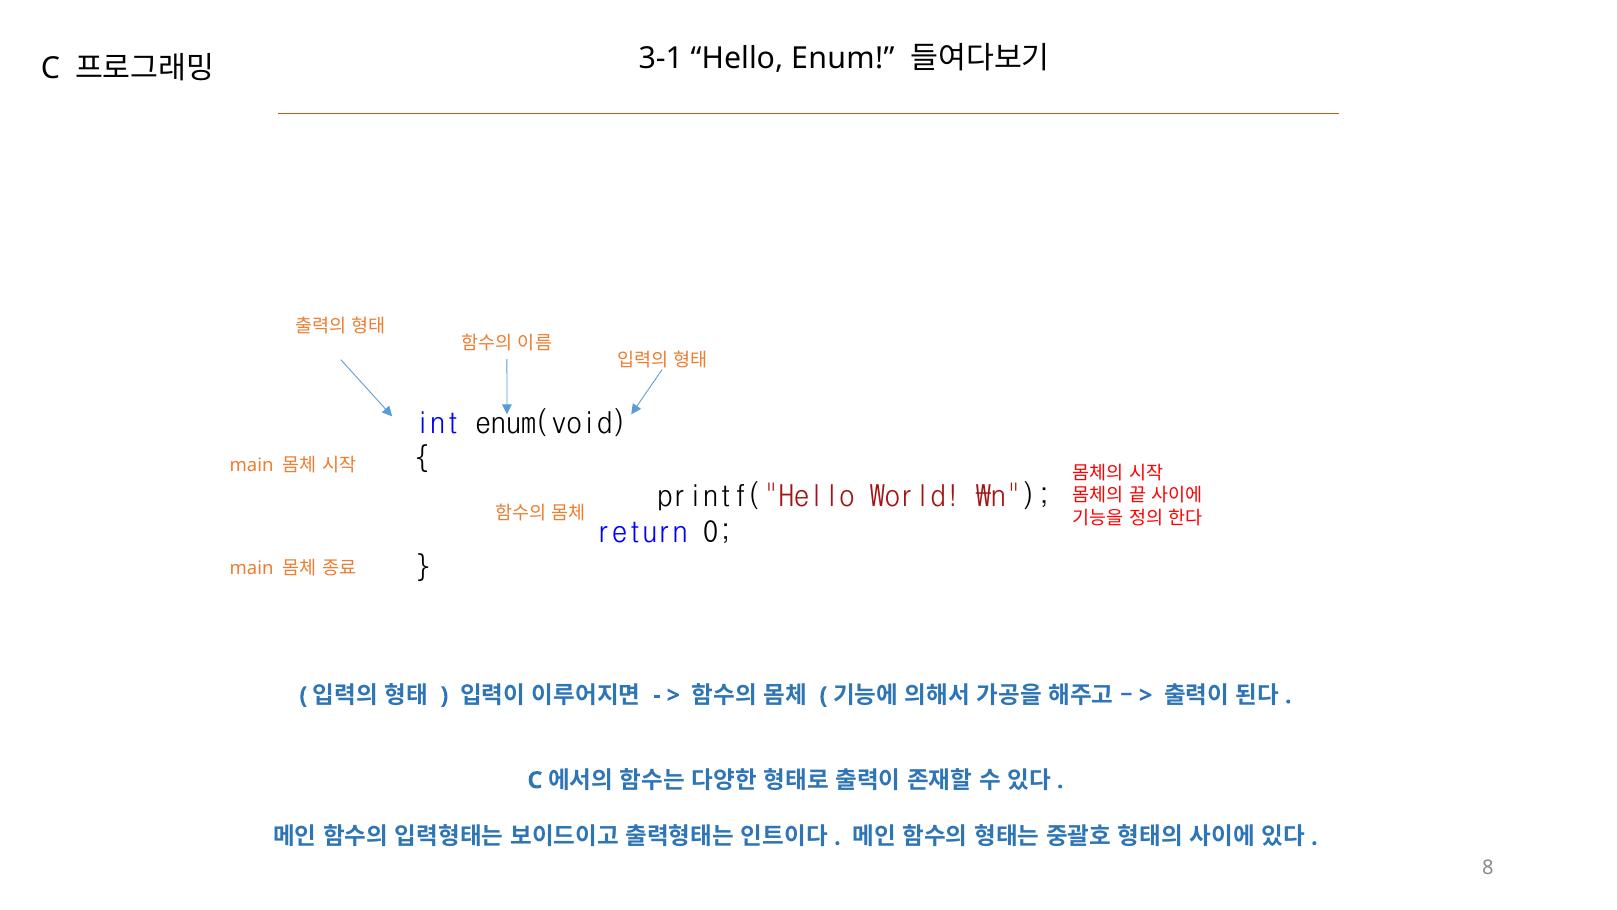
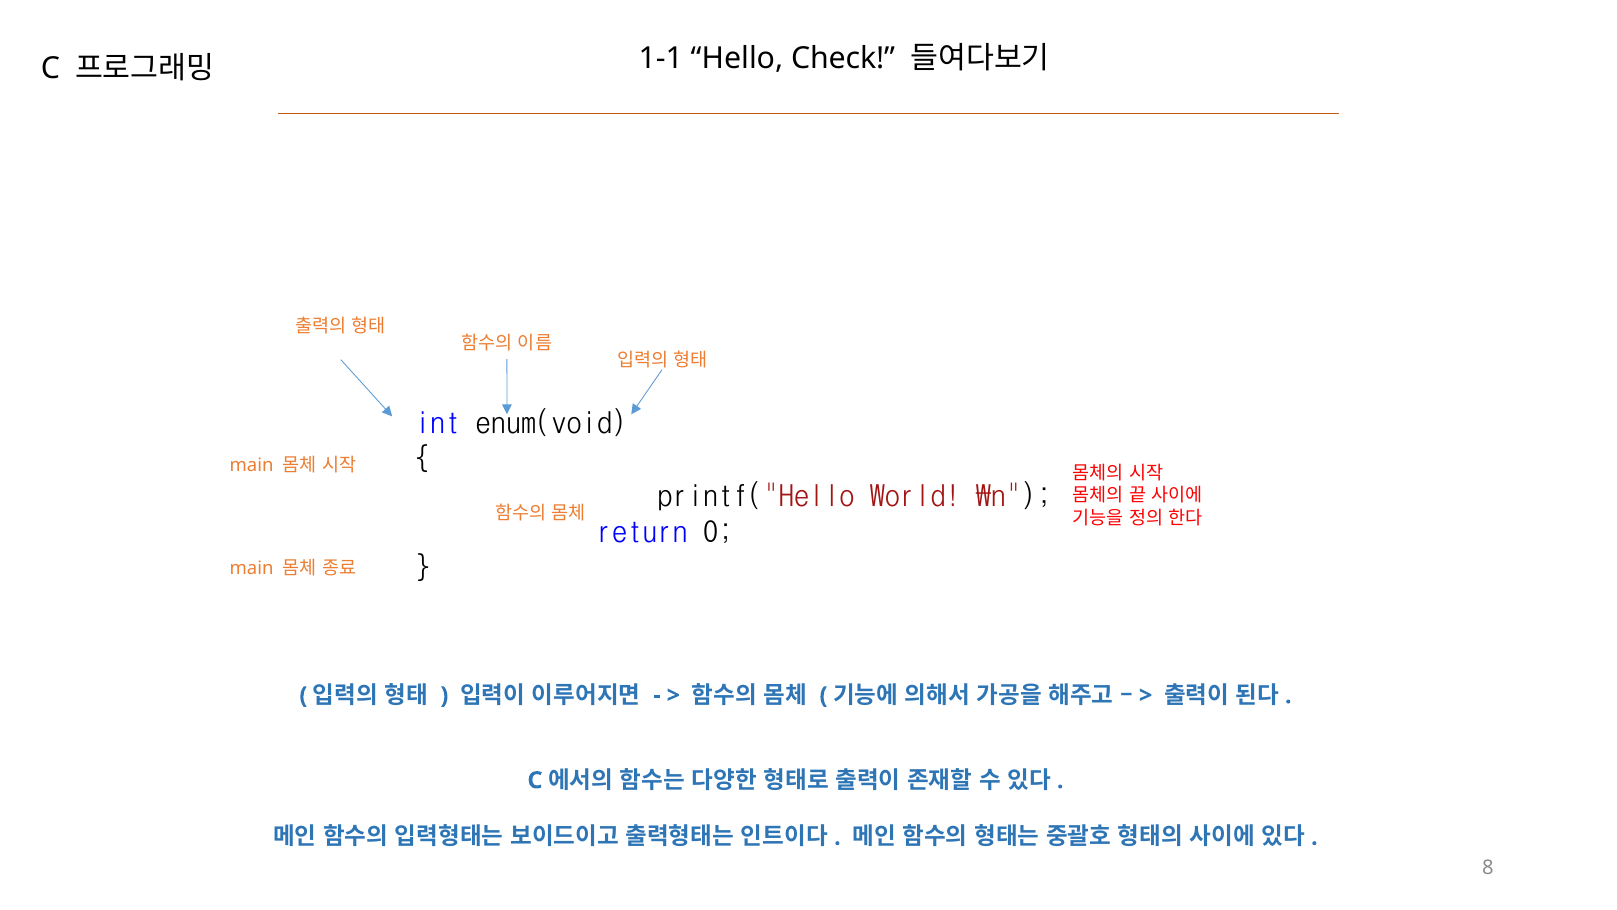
3-1: 3-1 -> 1-1
Enum: Enum -> Check
